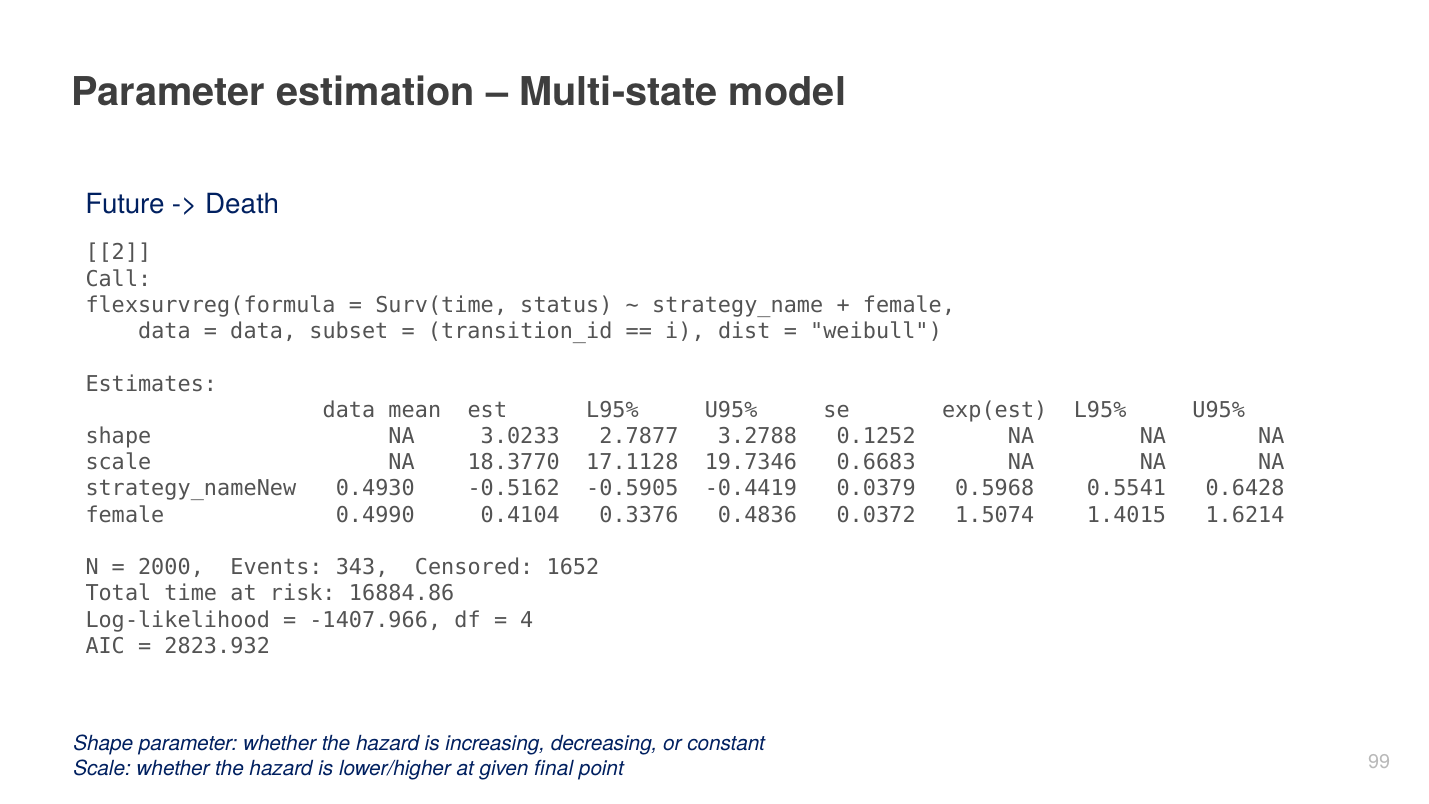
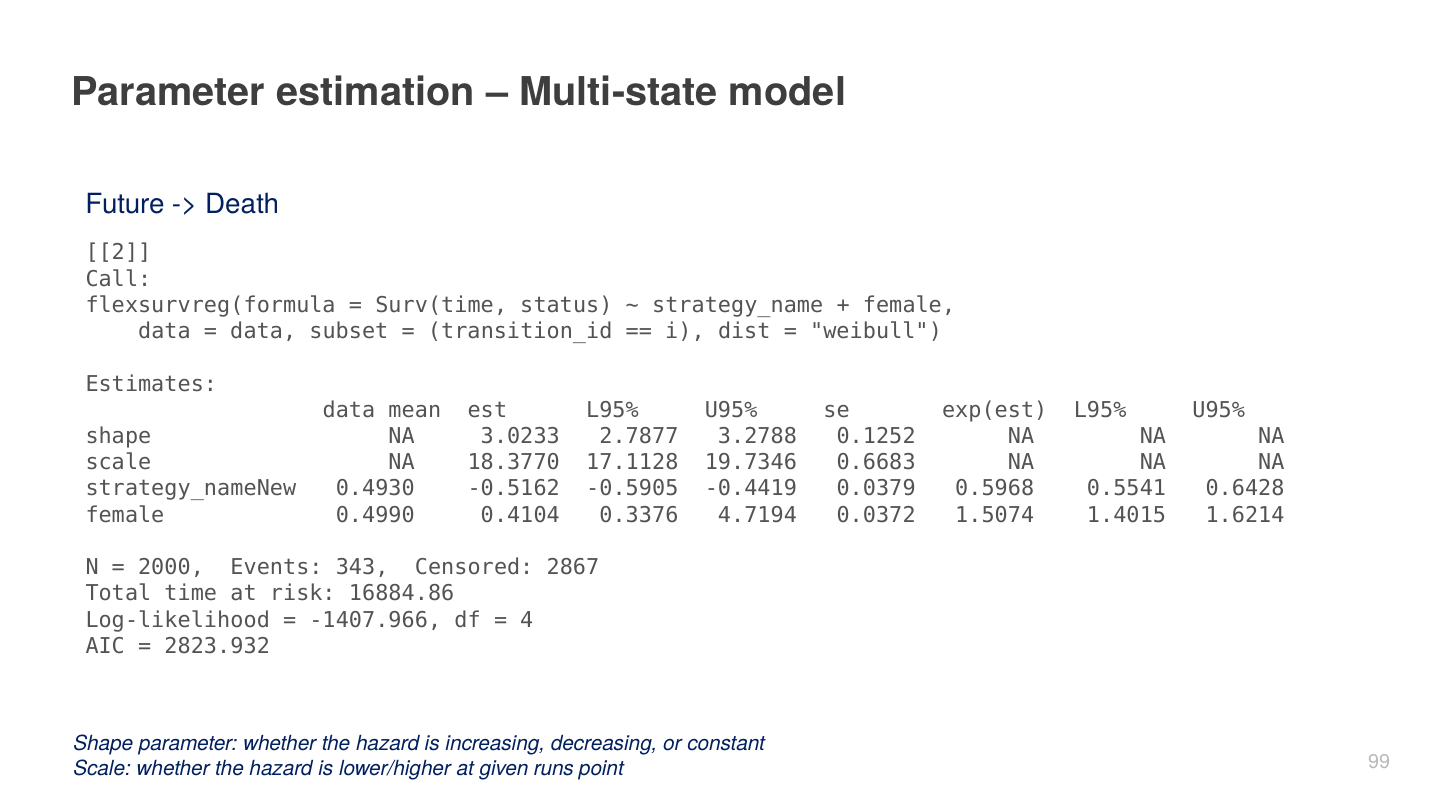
0.4836: 0.4836 -> 4.7194
1652: 1652 -> 2867
final: final -> runs
